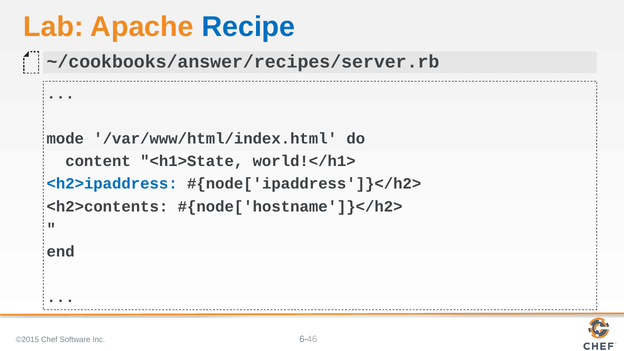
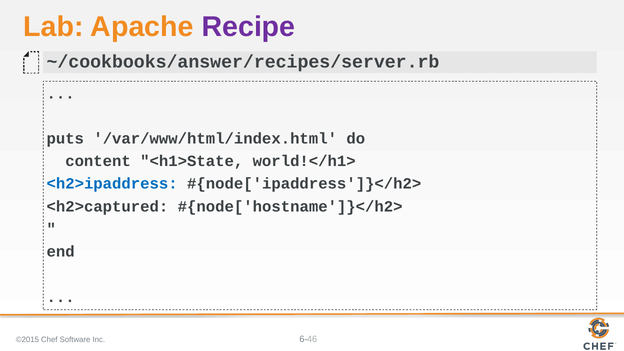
Recipe colour: blue -> purple
mode: mode -> puts
<h2>contents: <h2>contents -> <h2>captured
